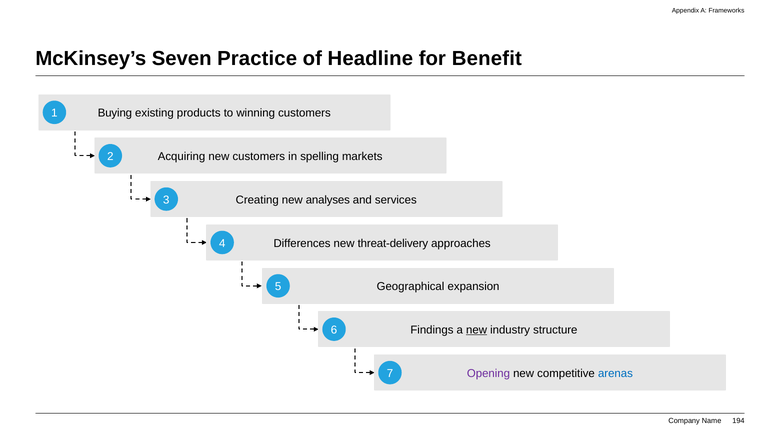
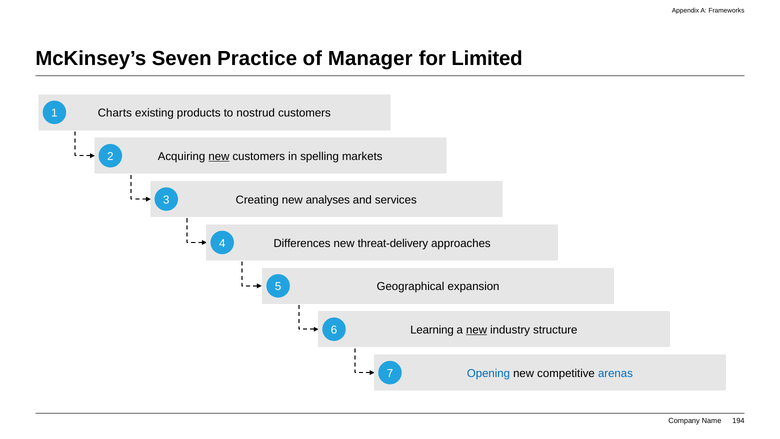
Headline: Headline -> Manager
Benefit: Benefit -> Limited
Buying: Buying -> Charts
winning: winning -> nostrud
new at (219, 156) underline: none -> present
Findings: Findings -> Learning
Opening colour: purple -> blue
